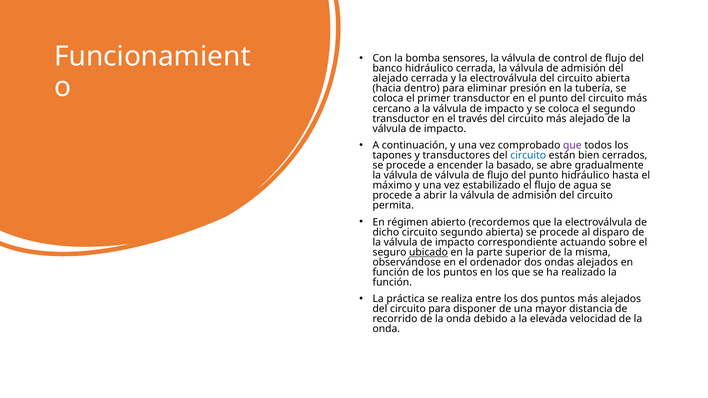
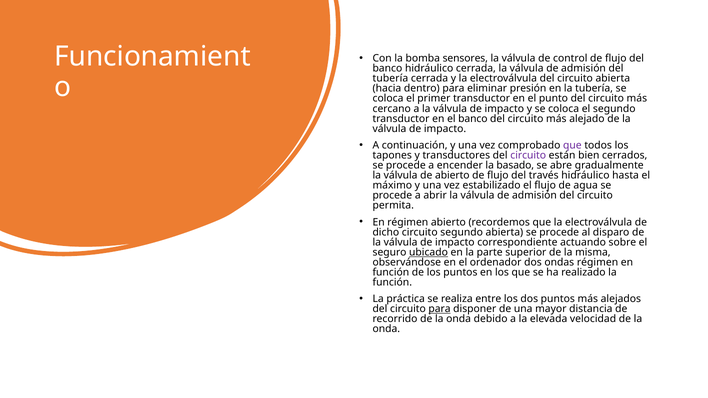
alejado at (390, 79): alejado -> tubería
el través: través -> banco
circuito at (528, 155) colour: blue -> purple
de válvula: válvula -> abierto
del punto: punto -> través
ondas alejados: alejados -> régimen
para at (440, 309) underline: none -> present
